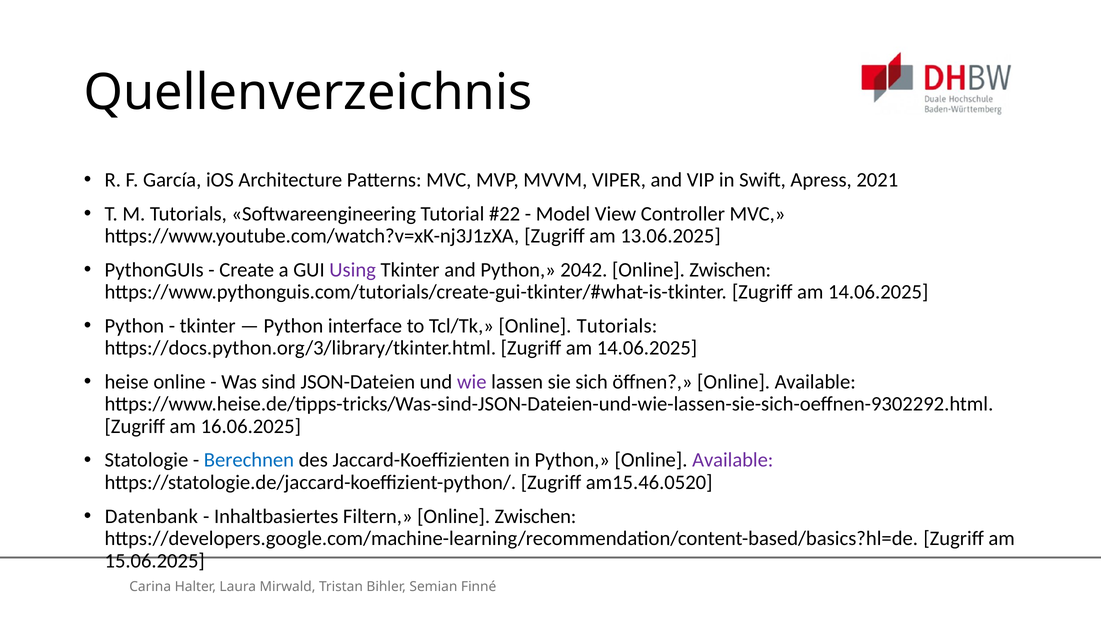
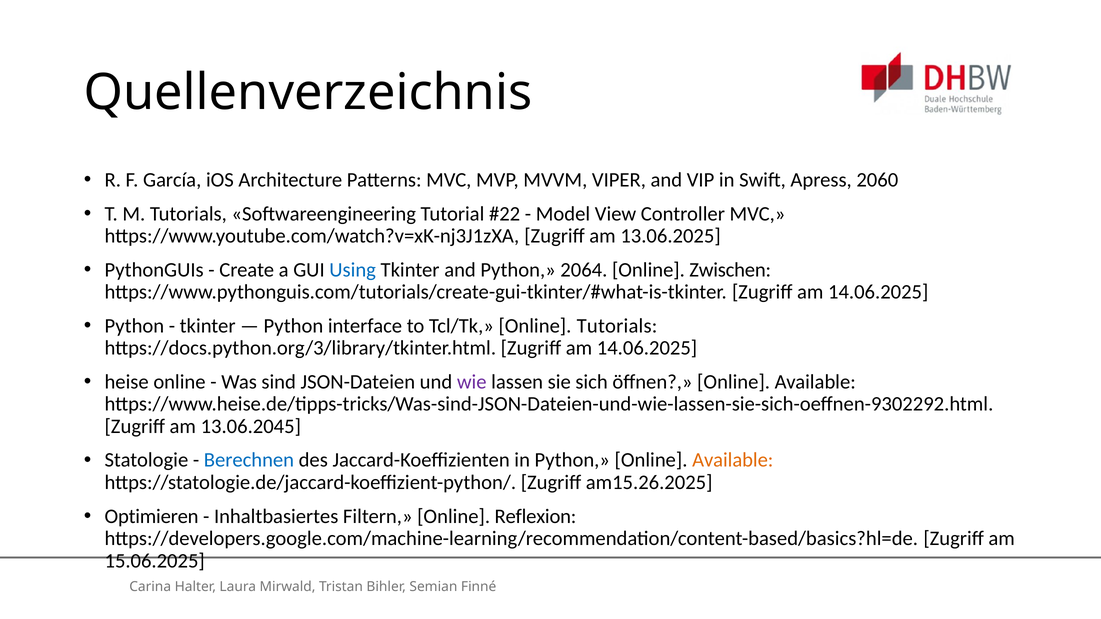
2021: 2021 -> 2060
Using colour: purple -> blue
2042: 2042 -> 2064
16.06.2025: 16.06.2025 -> 13.06.2045
Available at (733, 460) colour: purple -> orange
am15.46.0520: am15.46.0520 -> am15.26.2025
Datenbank: Datenbank -> Optimieren
Filtern Online Zwischen: Zwischen -> Reflexion
